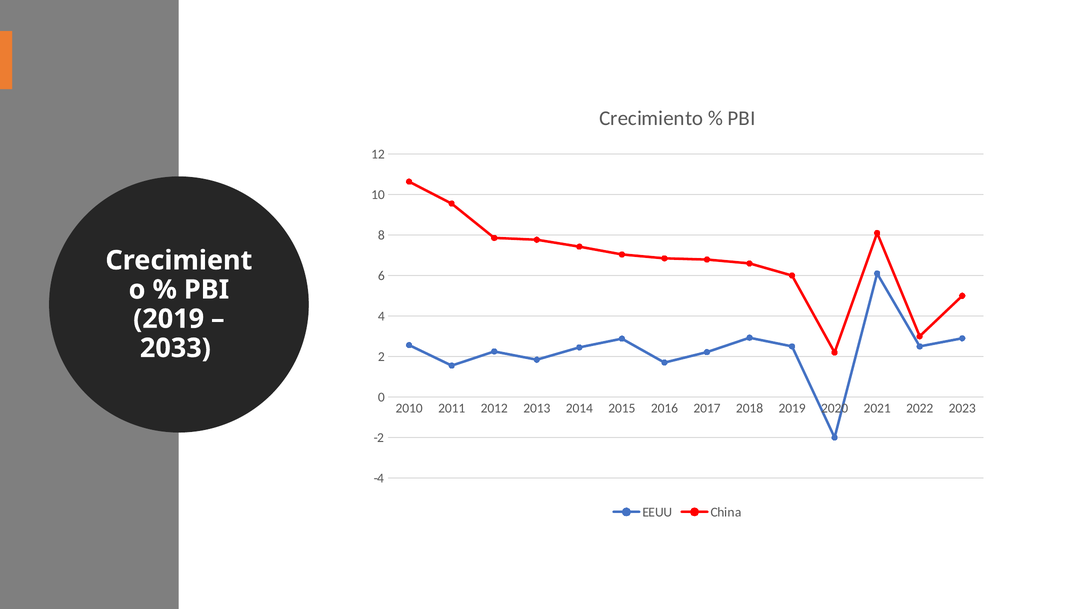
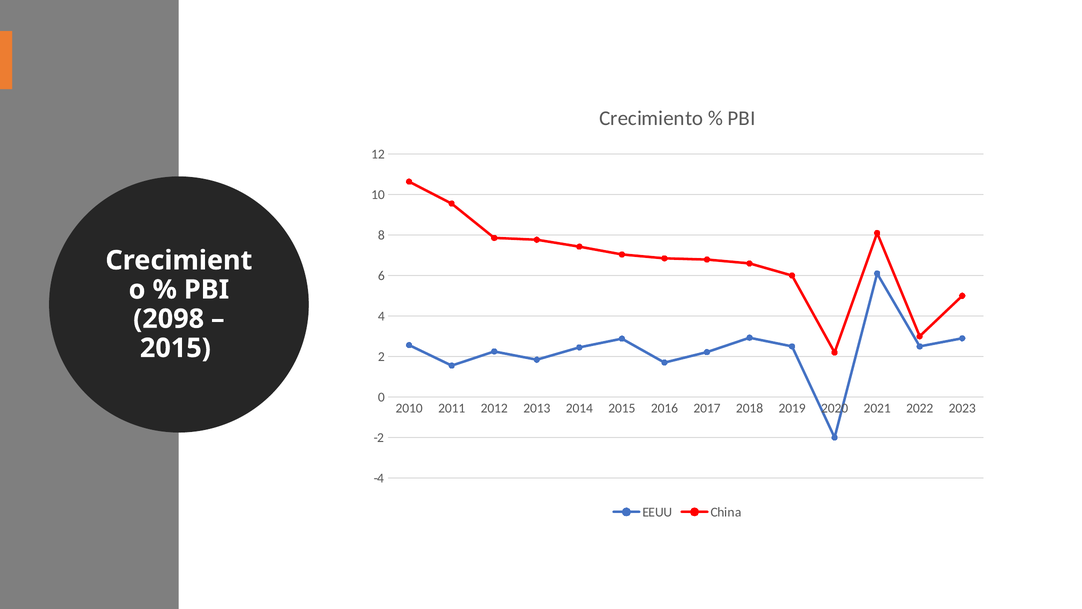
2019 at (169, 319): 2019 -> 2098
2033 at (175, 348): 2033 -> 2015
